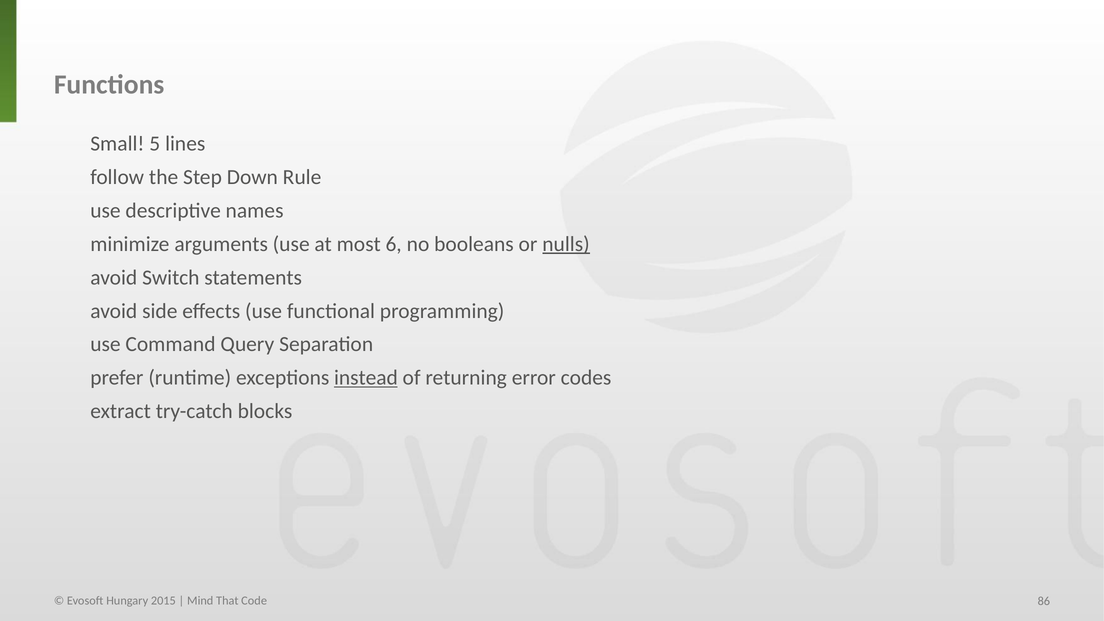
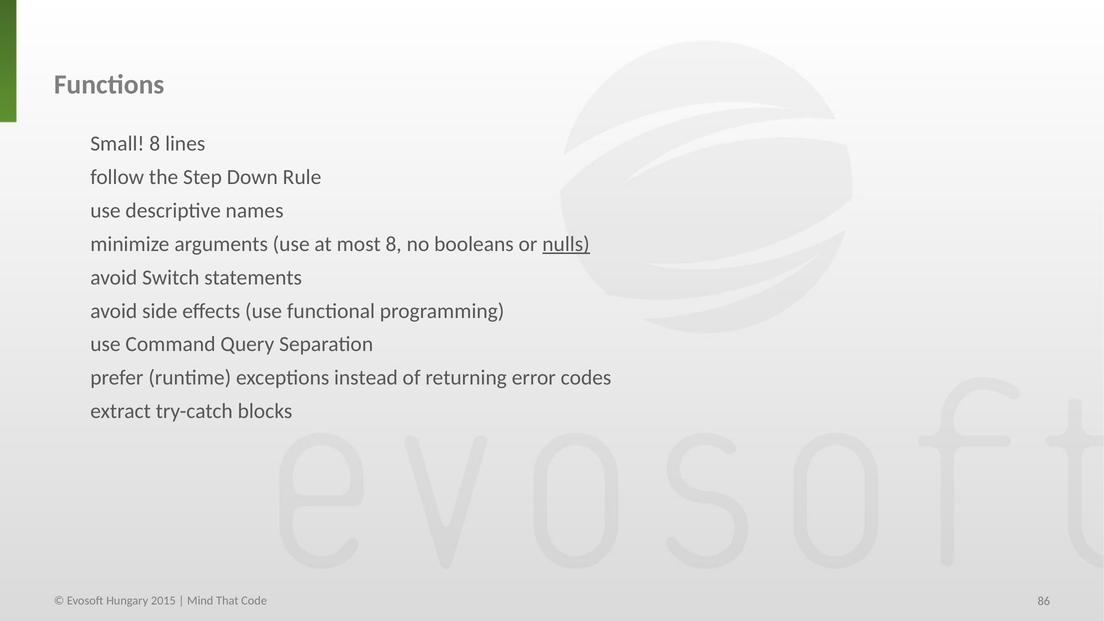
Small 5: 5 -> 8
most 6: 6 -> 8
instead underline: present -> none
